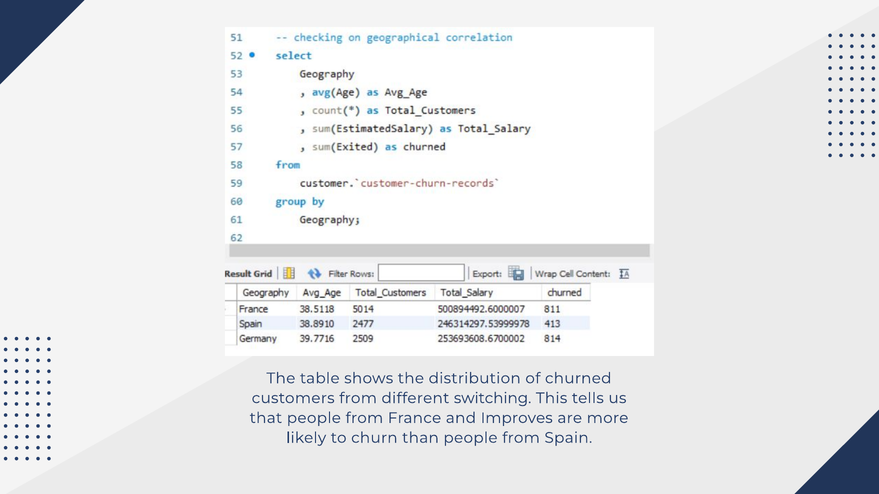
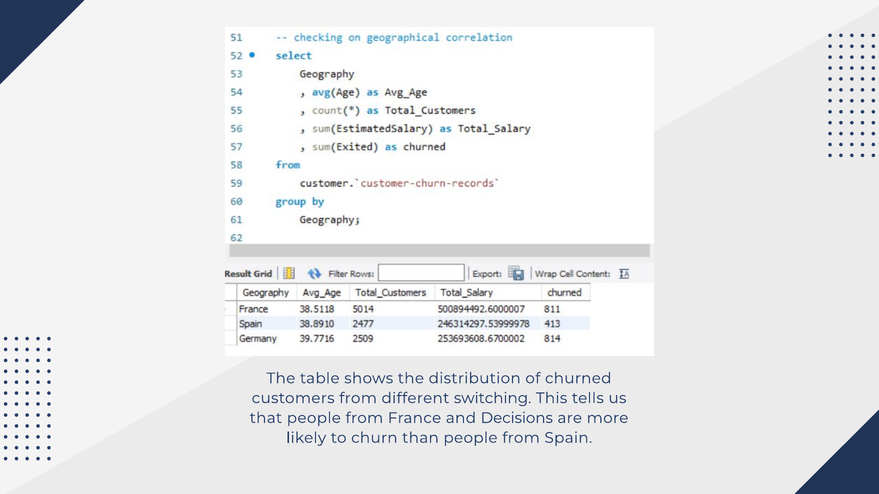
Improves: Improves -> Decisions
